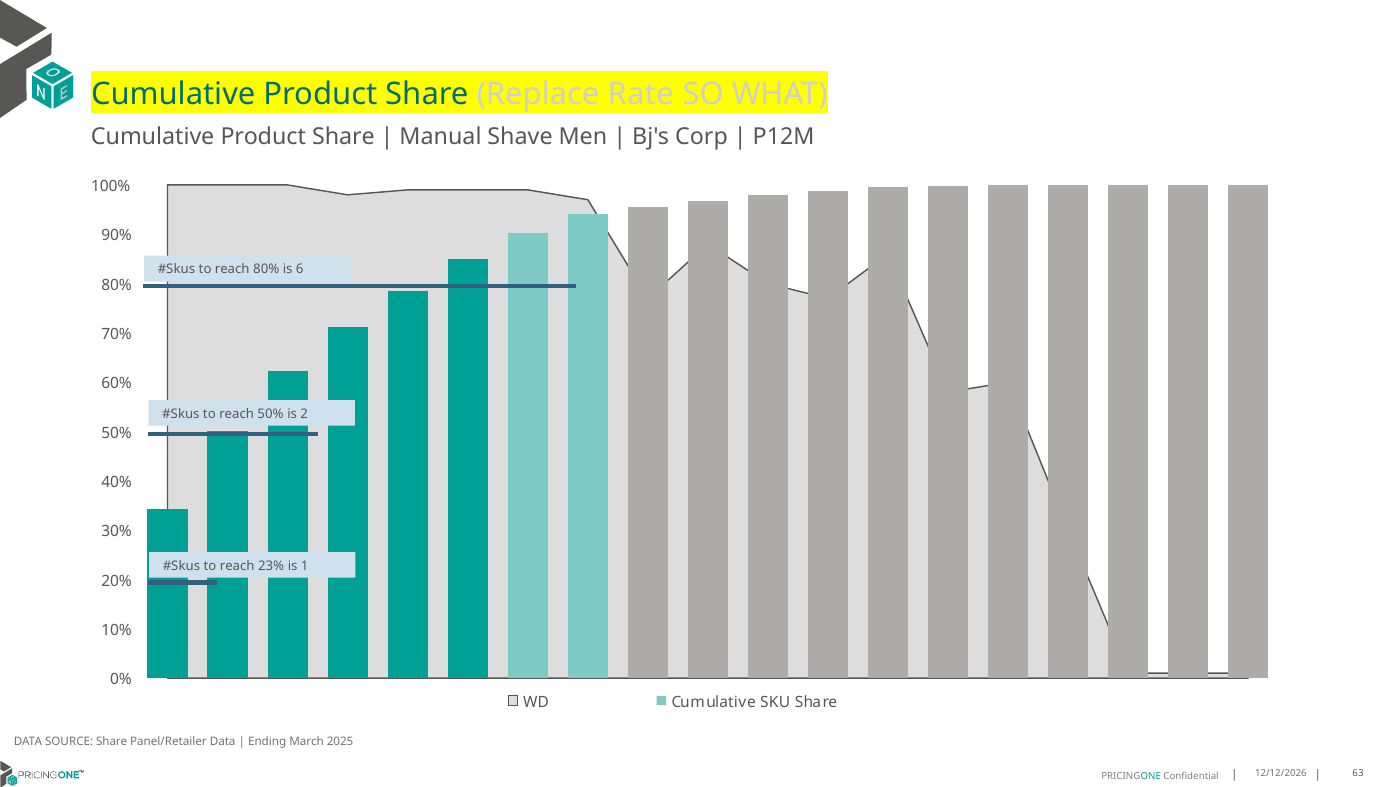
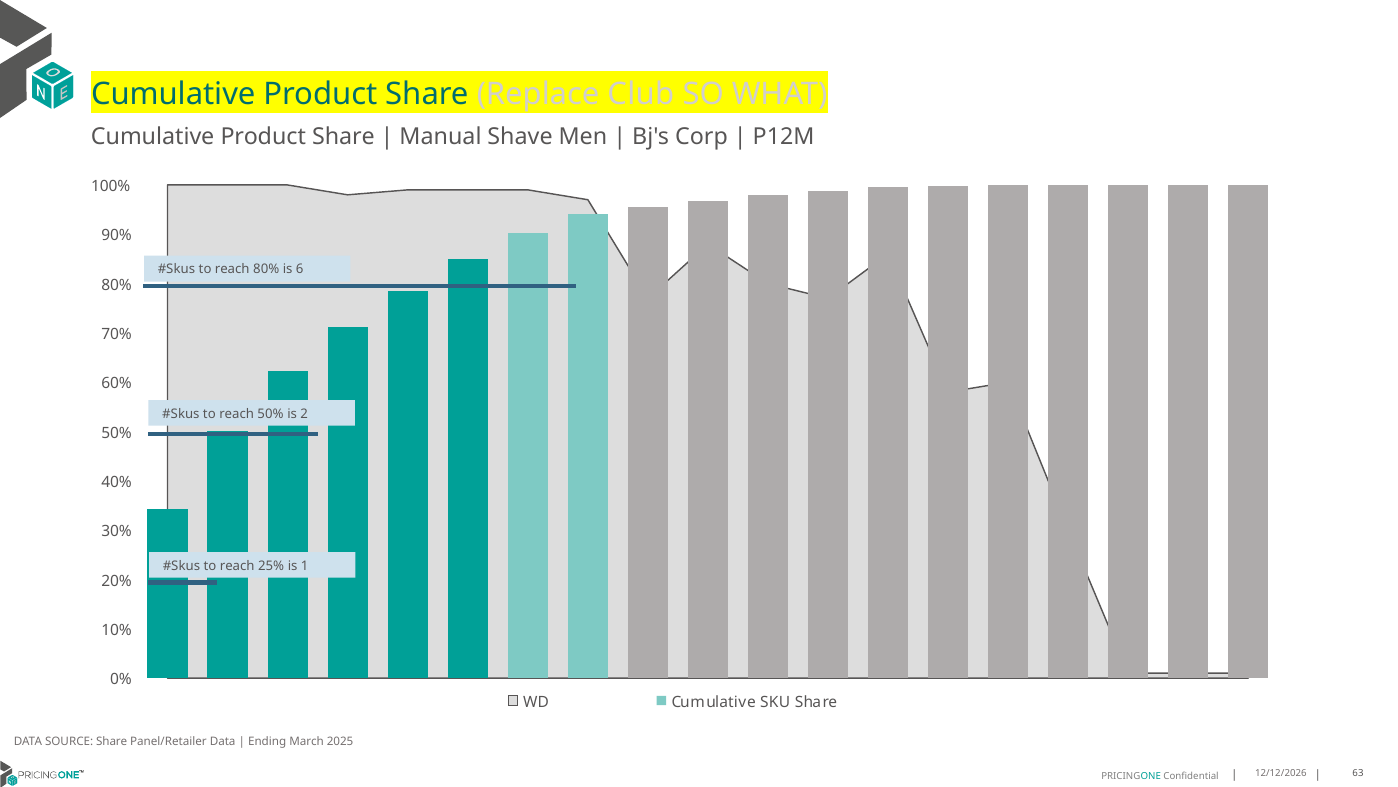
Rate: Rate -> Club
23%: 23% -> 25%
